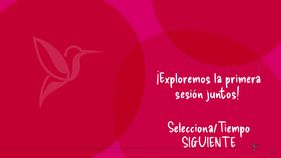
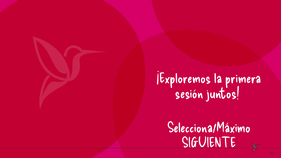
Selecciona/Tiempo: Selecciona/Tiempo -> Selecciona/Máximo
